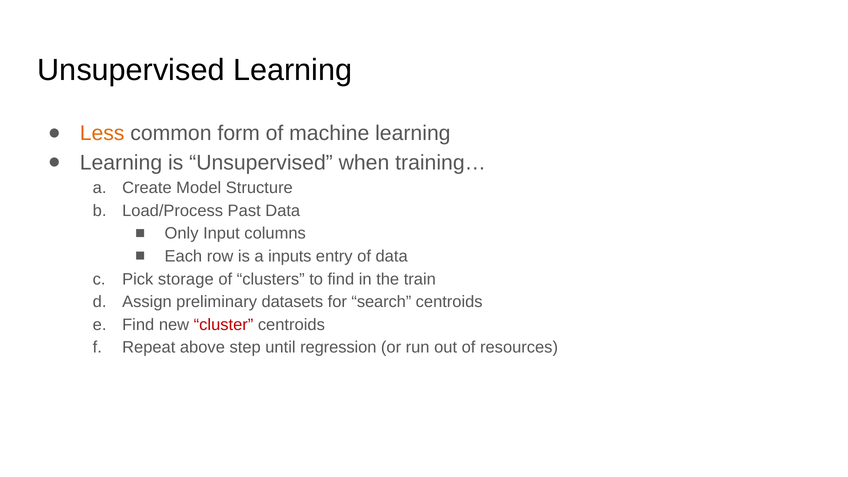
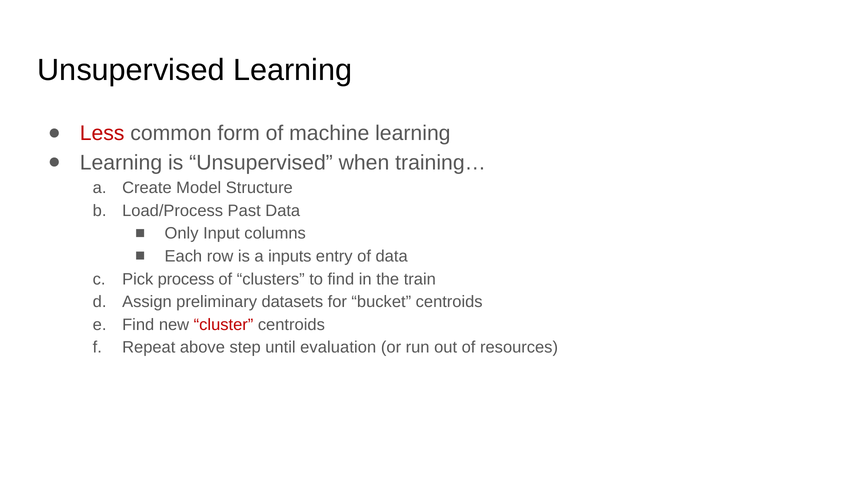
Less colour: orange -> red
storage: storage -> process
search: search -> bucket
regression: regression -> evaluation
